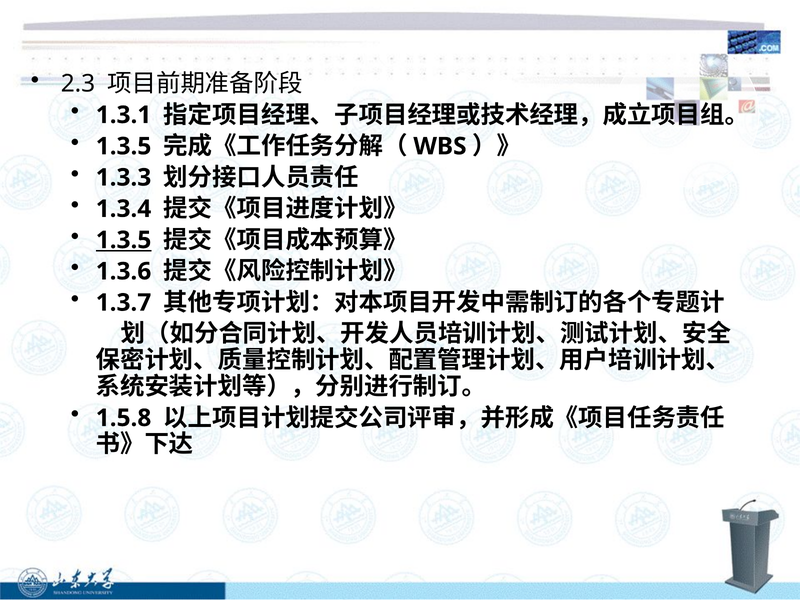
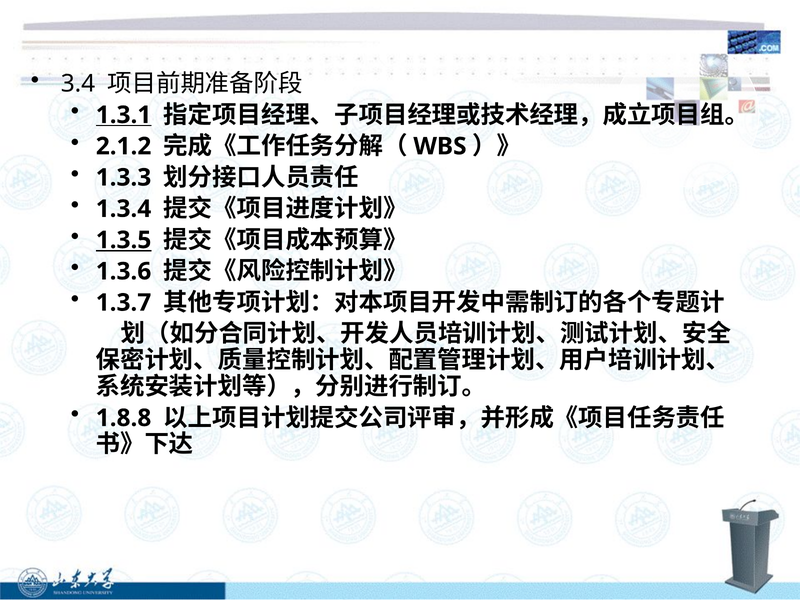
2.3: 2.3 -> 3.4
1.3.1 underline: none -> present
1.3.5 at (124, 146): 1.3.5 -> 2.1.2
1.5.8: 1.5.8 -> 1.8.8
